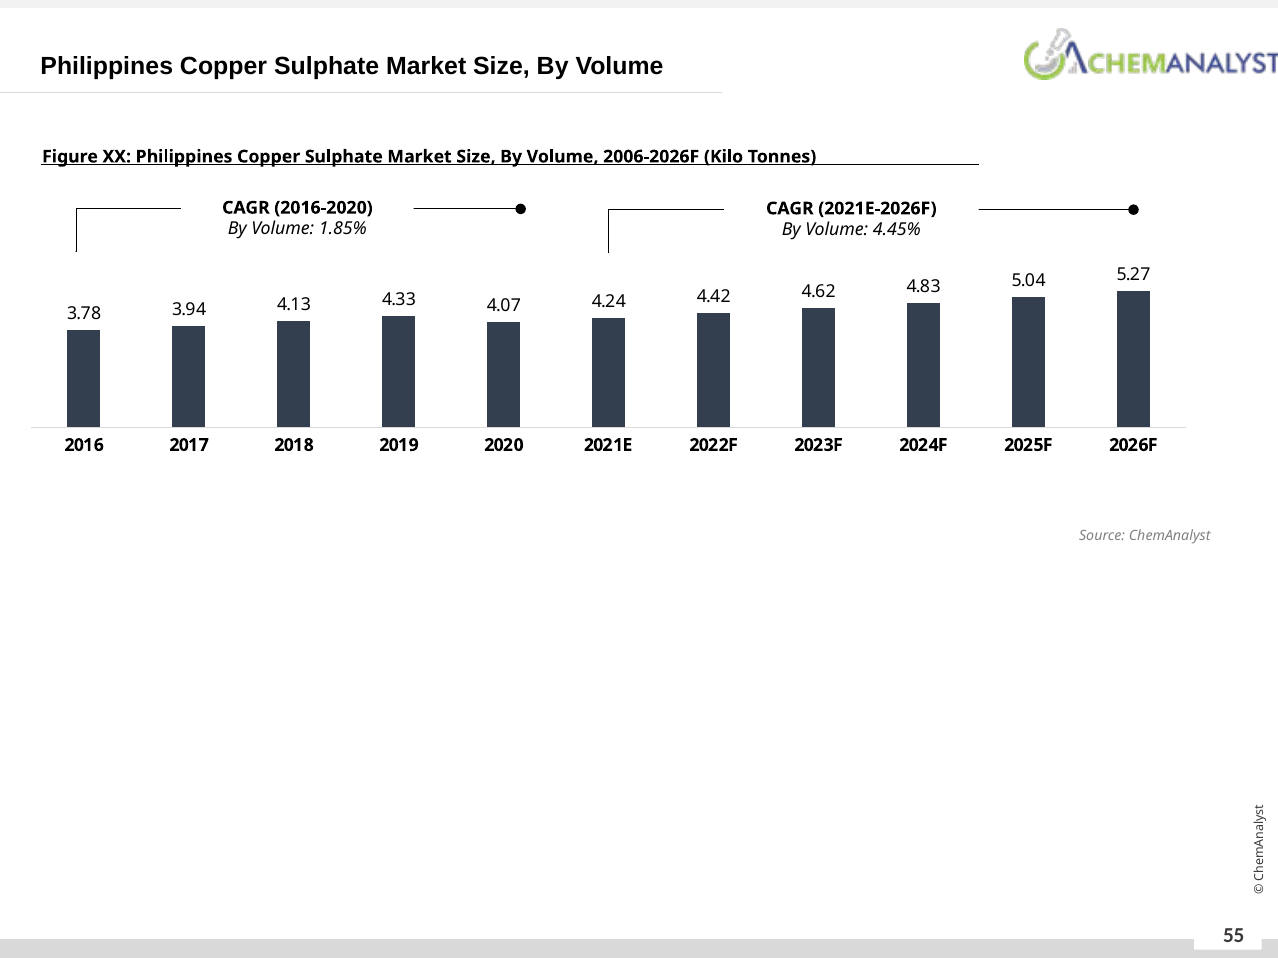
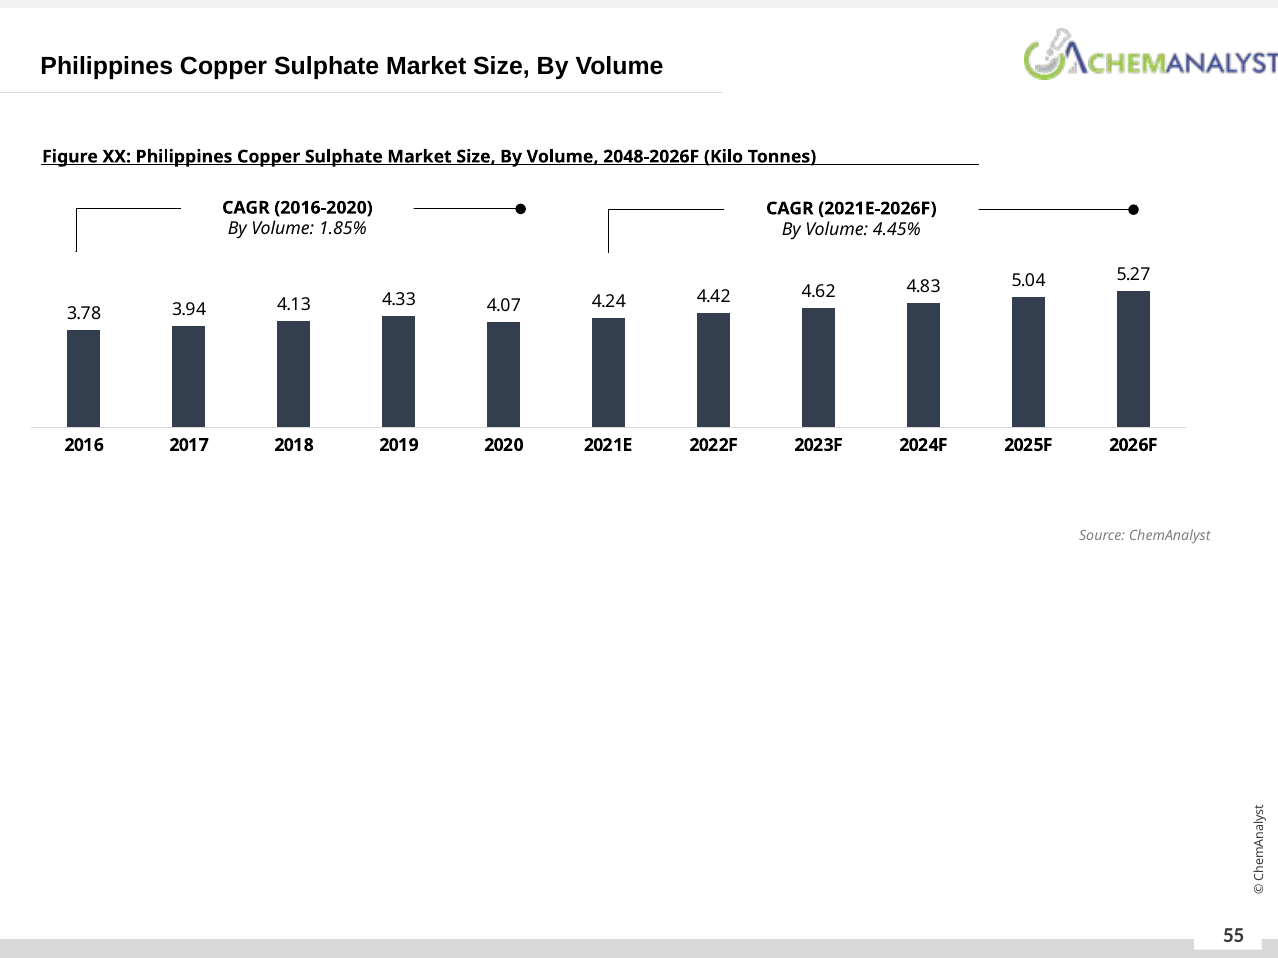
2006-2026F: 2006-2026F -> 2048-2026F
